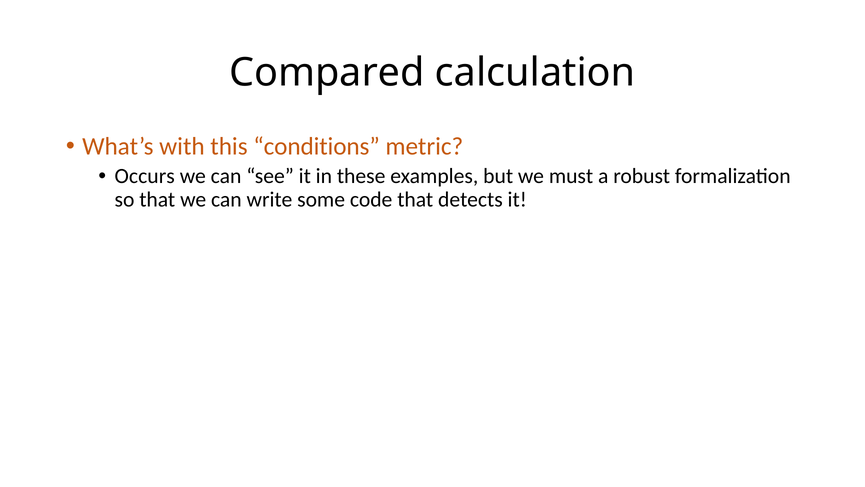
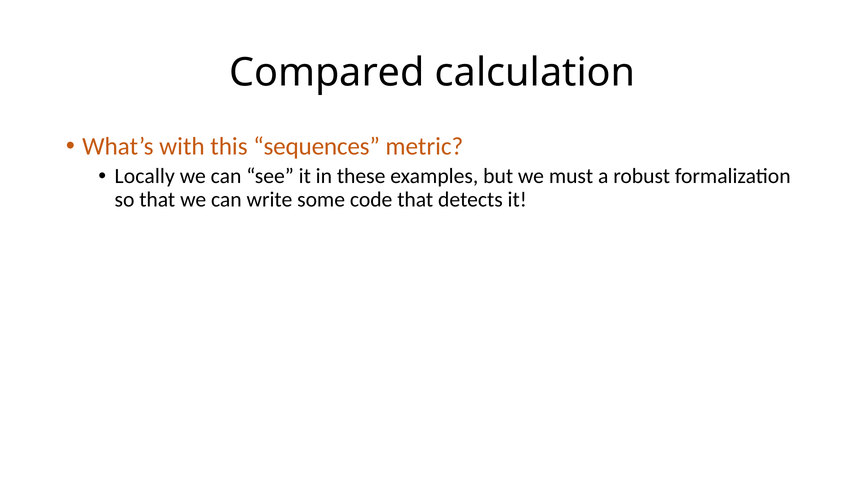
conditions: conditions -> sequences
Occurs: Occurs -> Locally
